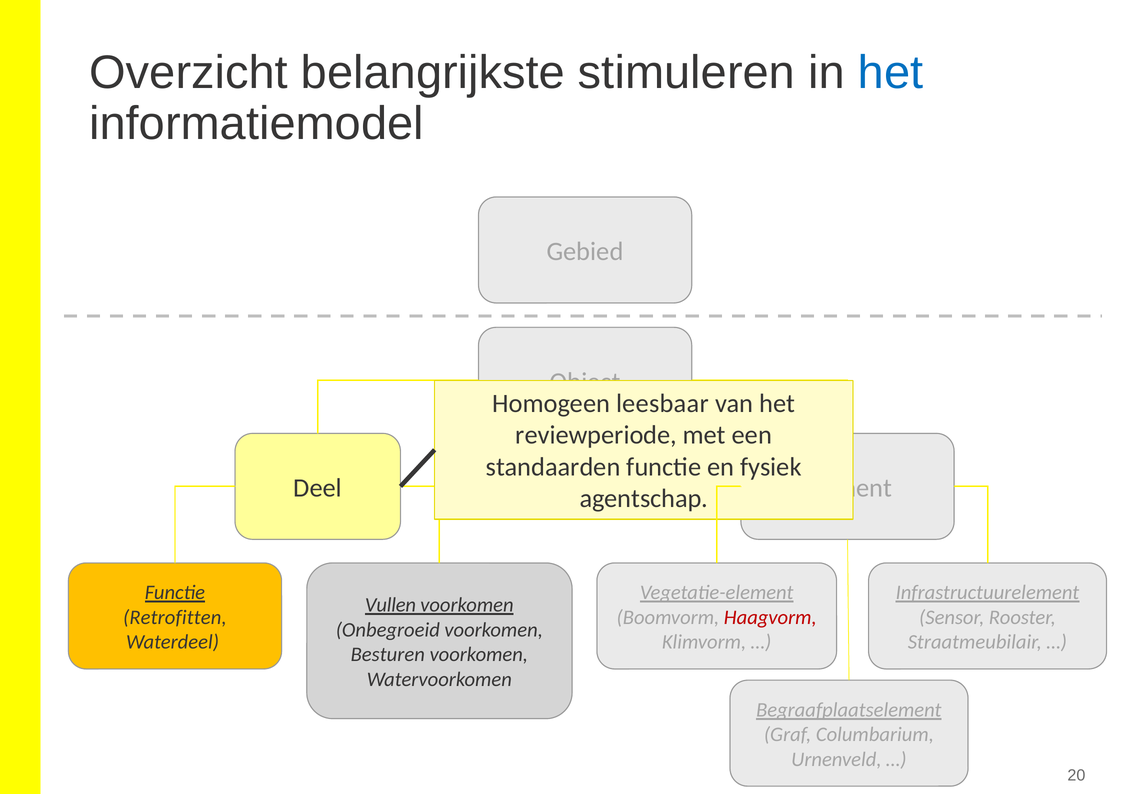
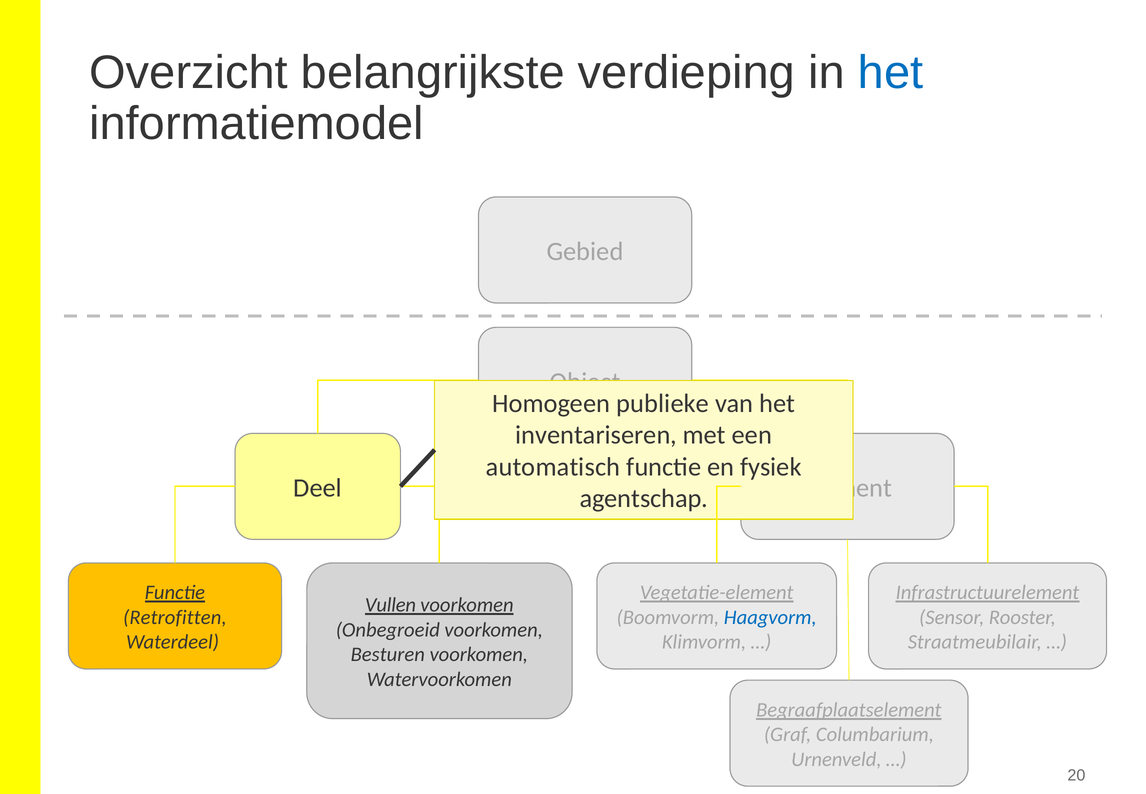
stimuleren: stimuleren -> verdieping
leesbaar: leesbaar -> publieke
reviewperiode: reviewperiode -> inventariseren
standaarden: standaarden -> automatisch
Haagvorm colour: red -> blue
